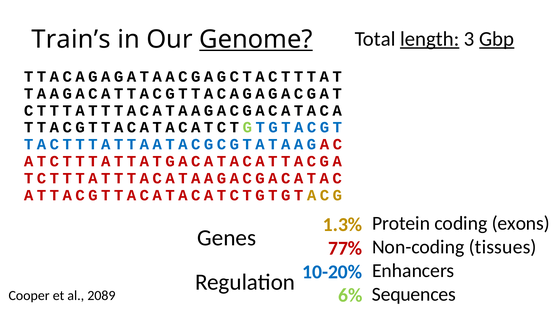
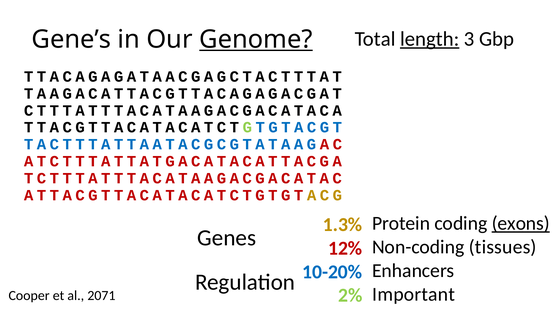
Gbp underline: present -> none
Train’s: Train’s -> Gene’s
exons underline: none -> present
77%: 77% -> 12%
Sequences: Sequences -> Important
6%: 6% -> 2%
2089: 2089 -> 2071
